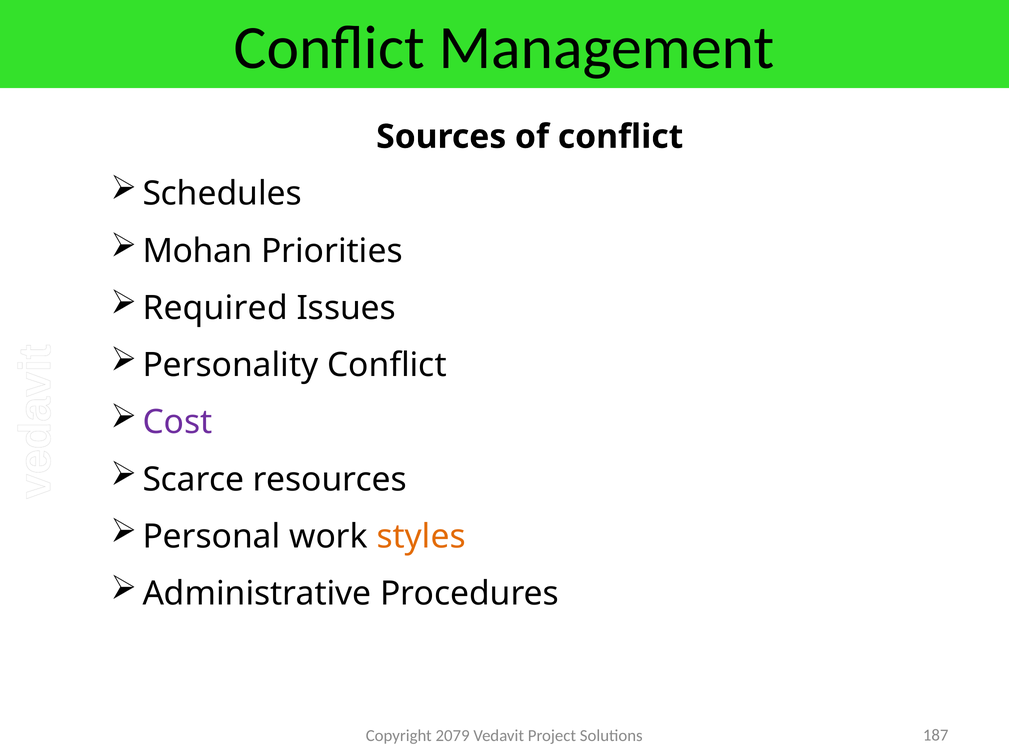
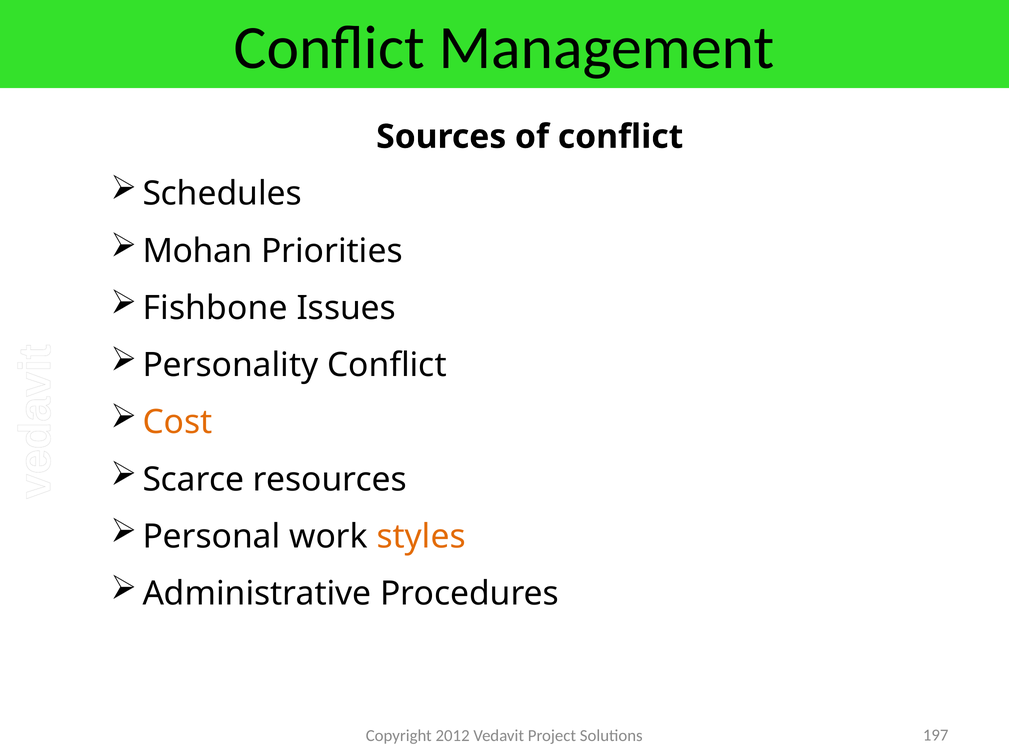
Required: Required -> Fishbone
Cost colour: purple -> orange
2079: 2079 -> 2012
187: 187 -> 197
